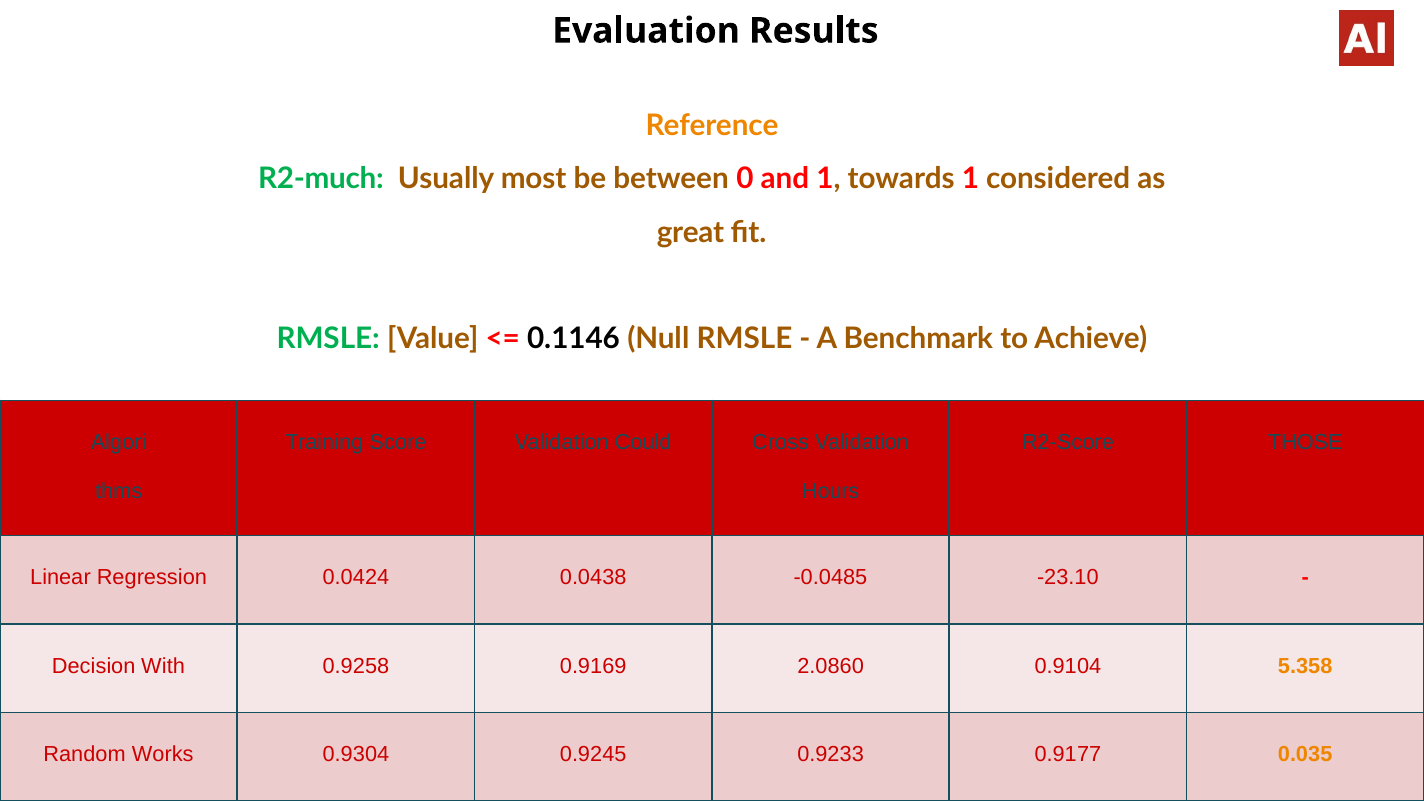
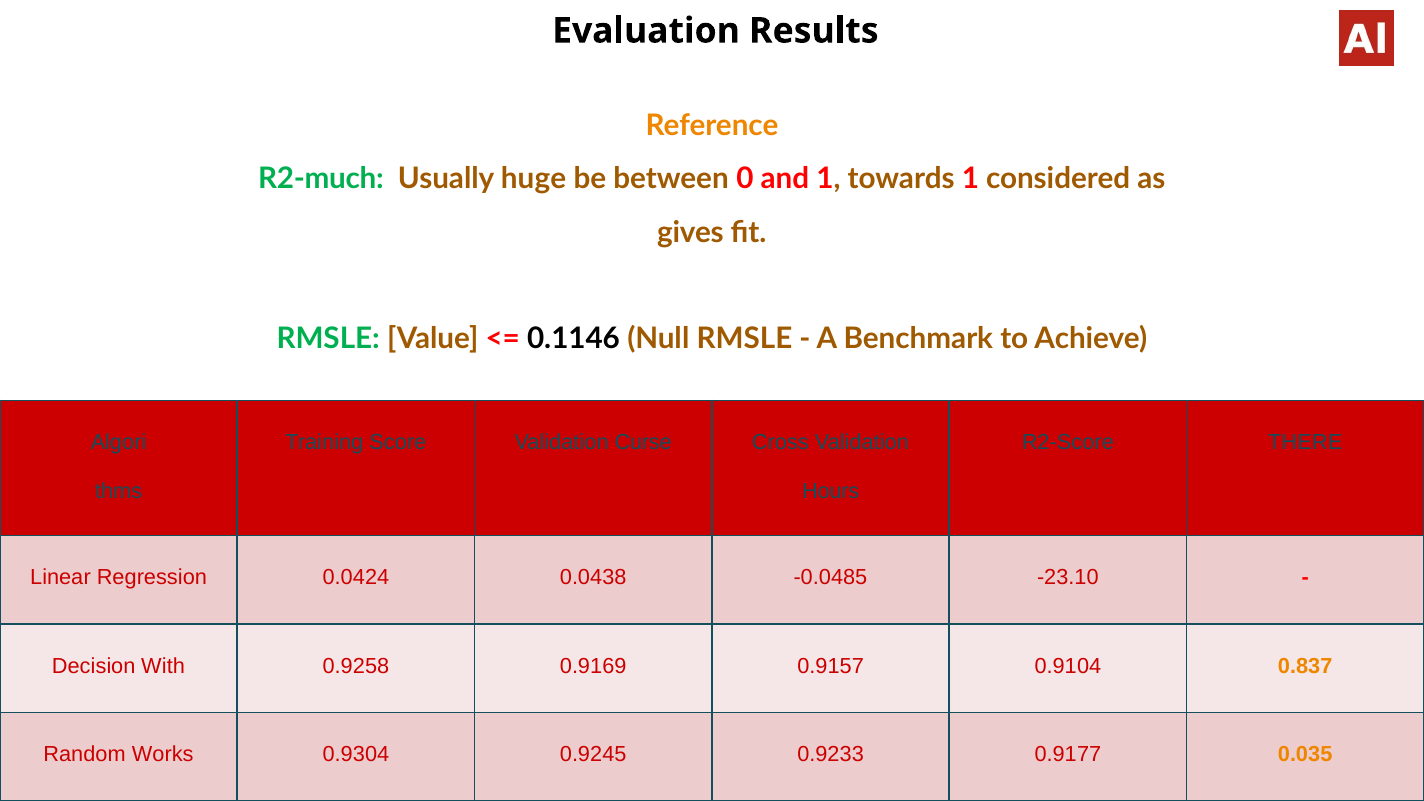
most: most -> huge
great: great -> gives
Could: Could -> Curse
THOSE: THOSE -> THERE
2.0860: 2.0860 -> 0.9157
5.358: 5.358 -> 0.837
